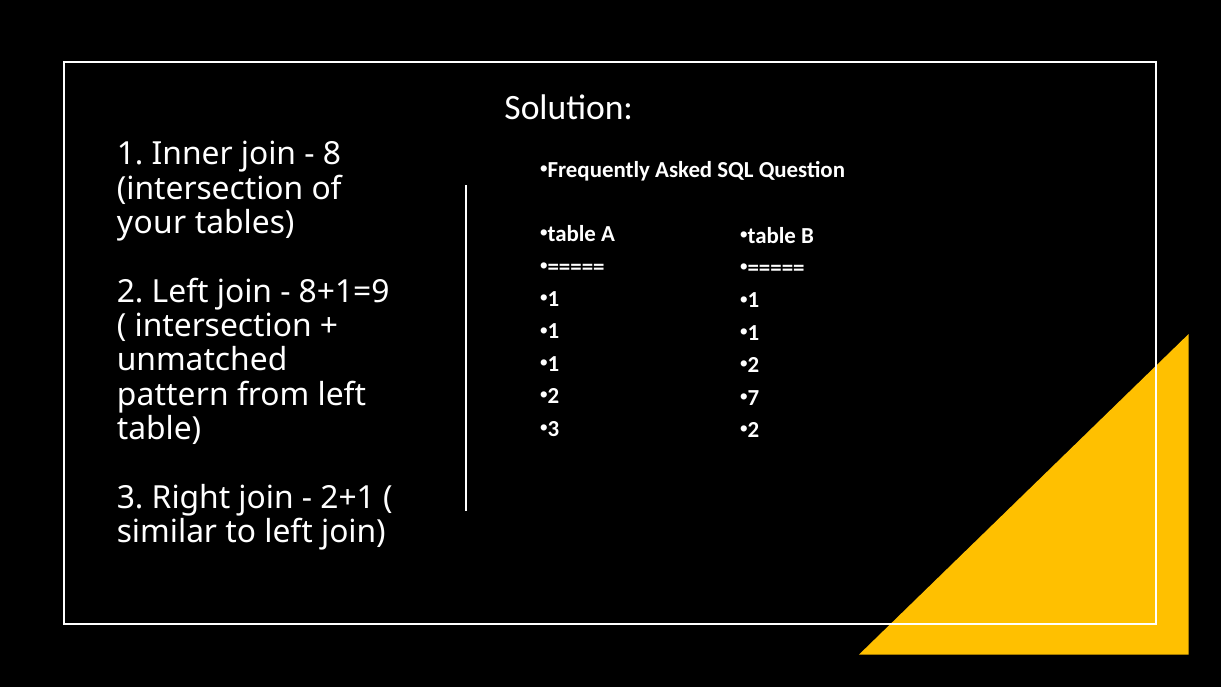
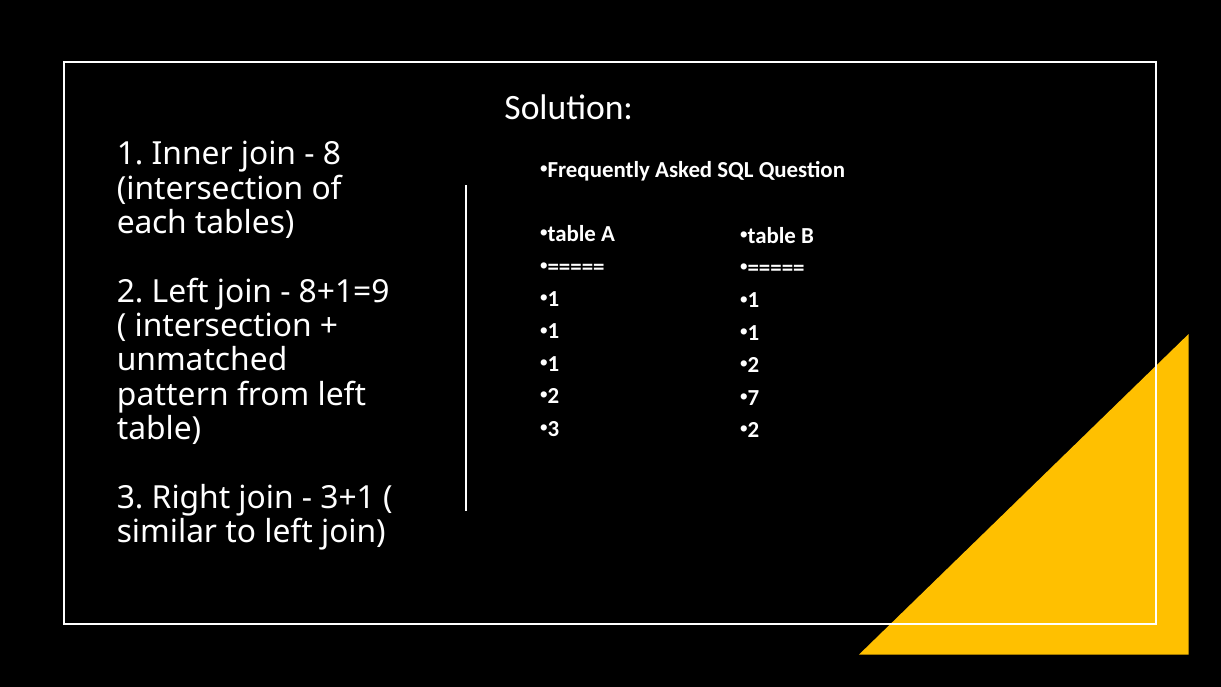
your: your -> each
2+1: 2+1 -> 3+1
